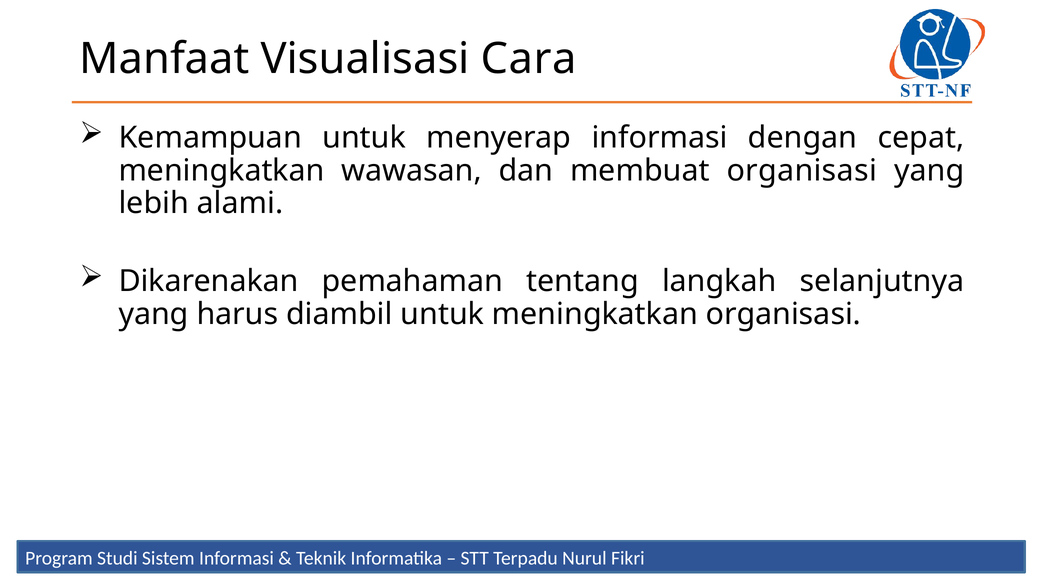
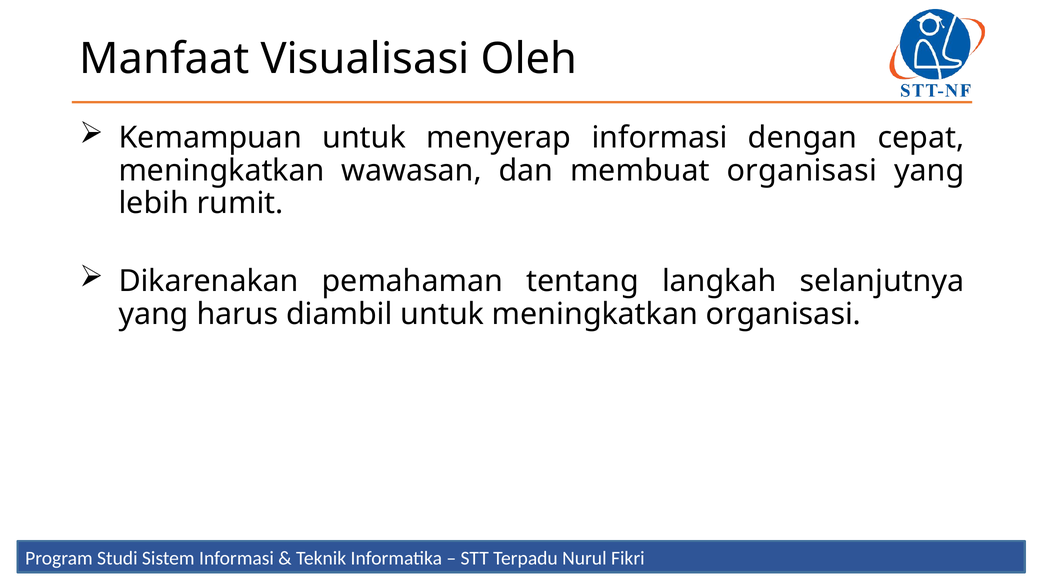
Cara: Cara -> Oleh
alami: alami -> rumit
